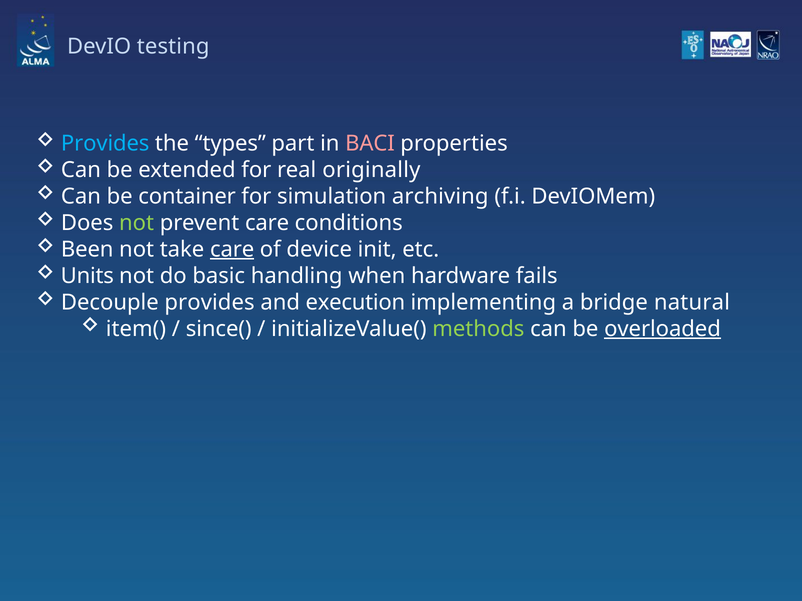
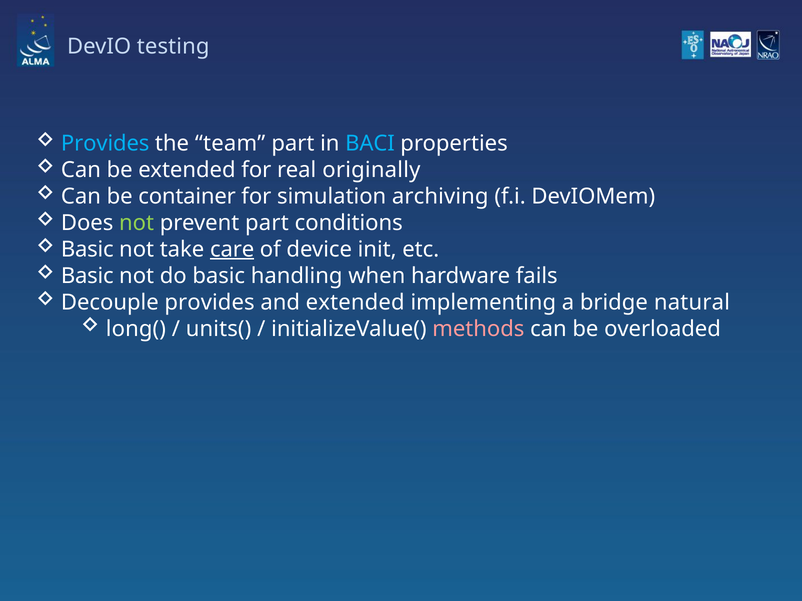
types: types -> team
BACI colour: pink -> light blue
prevent care: care -> part
Been at (87, 249): Been -> Basic
Units at (87, 276): Units -> Basic
and execution: execution -> extended
item(: item( -> long(
since(: since( -> units(
methods colour: light green -> pink
overloaded underline: present -> none
